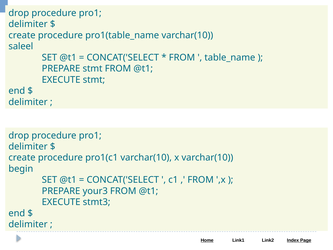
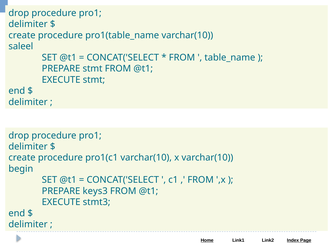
your3: your3 -> keys3
